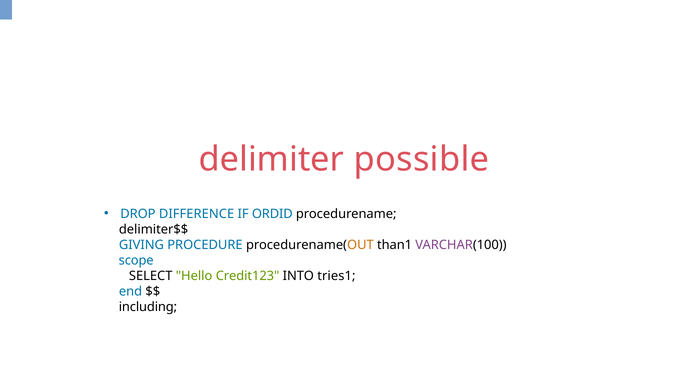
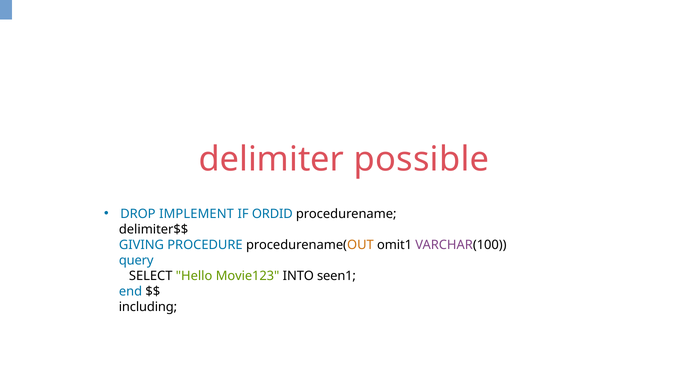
DIFFERENCE: DIFFERENCE -> IMPLEMENT
than1: than1 -> omit1
scope: scope -> query
Credit123: Credit123 -> Movie123
tries1: tries1 -> seen1
